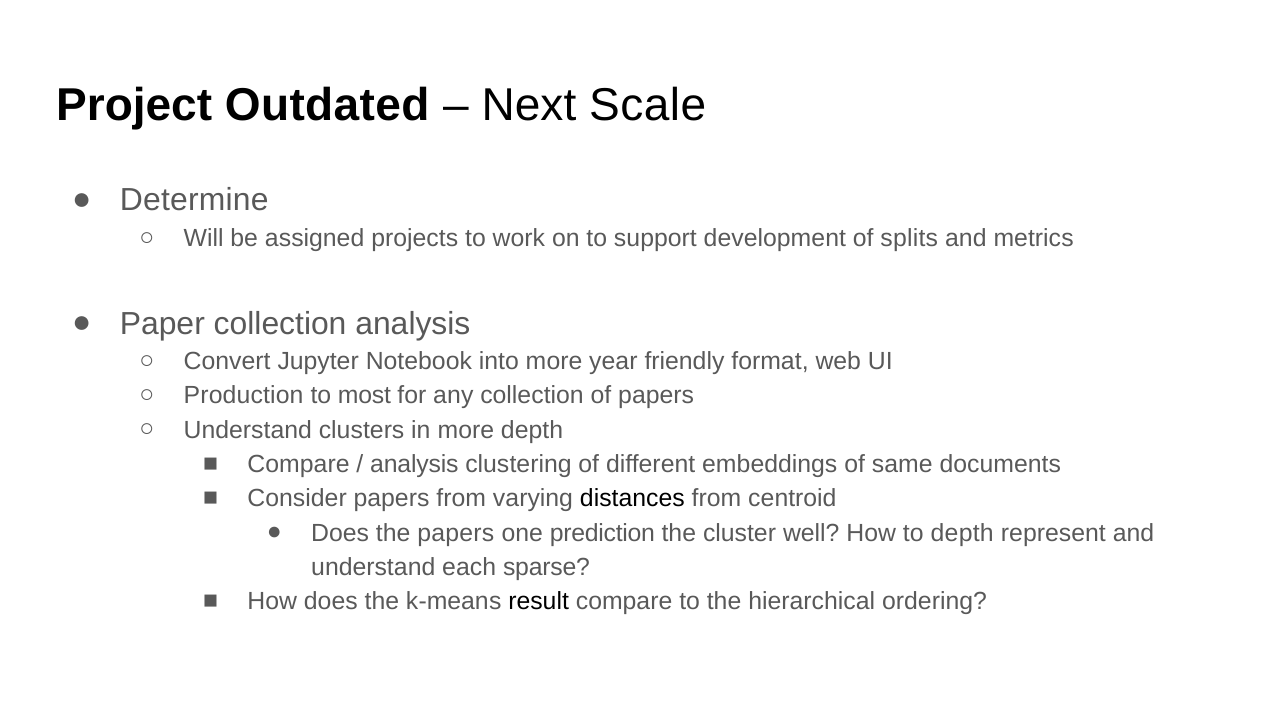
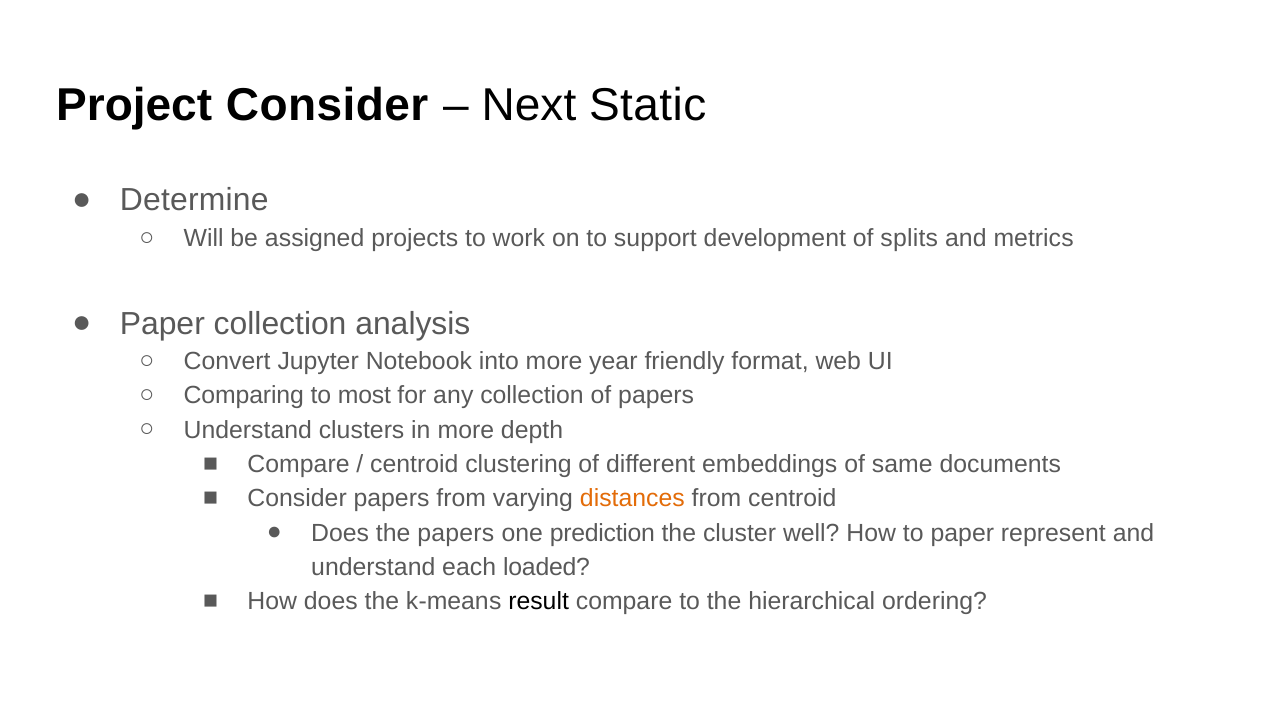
Project Outdated: Outdated -> Consider
Scale: Scale -> Static
Production: Production -> Comparing
analysis at (414, 464): analysis -> centroid
distances colour: black -> orange
to depth: depth -> paper
sparse: sparse -> loaded
